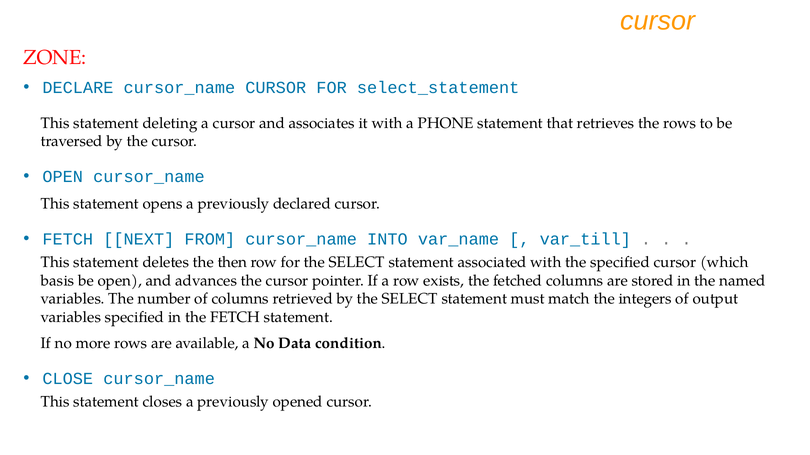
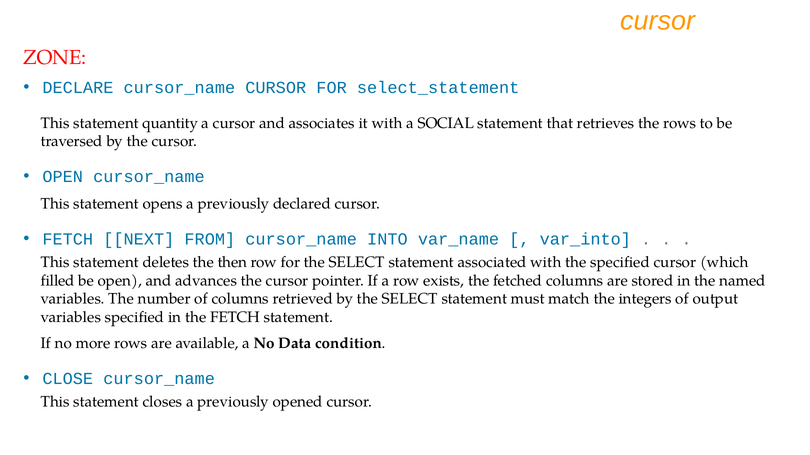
deleting: deleting -> quantity
PHONE: PHONE -> SOCIAL
var_till: var_till -> var_into
basis: basis -> filled
